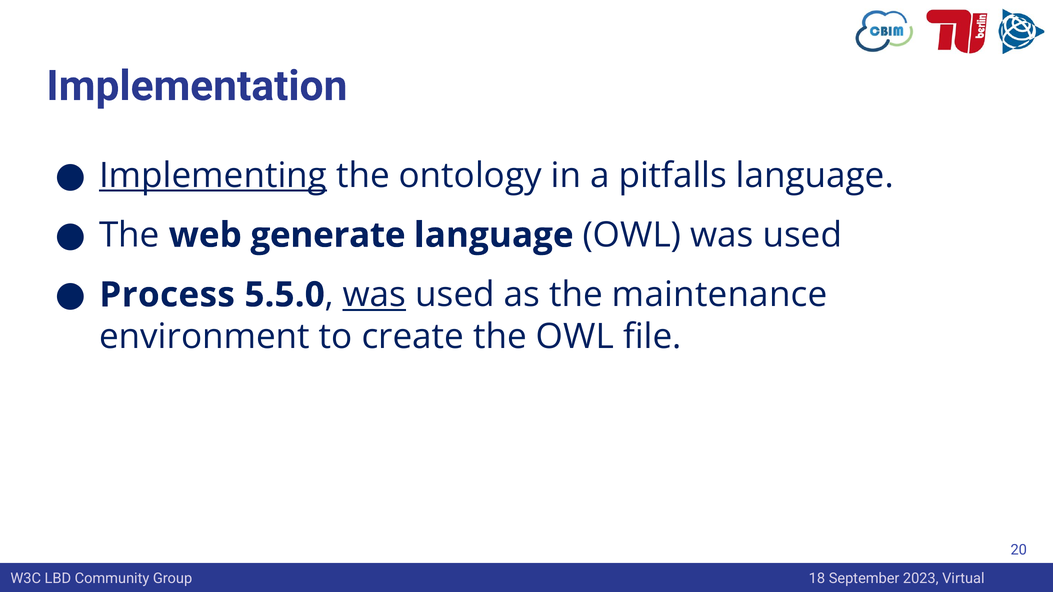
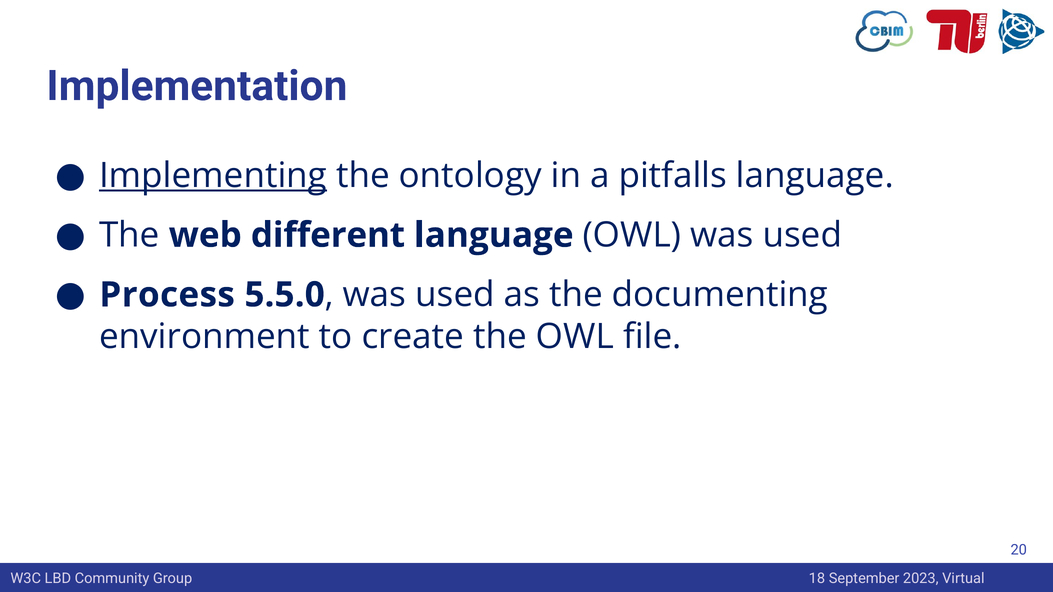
generate: generate -> different
was at (374, 295) underline: present -> none
maintenance: maintenance -> documenting
